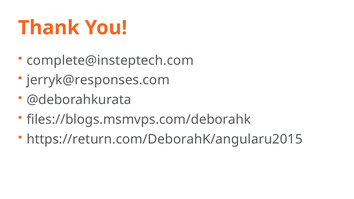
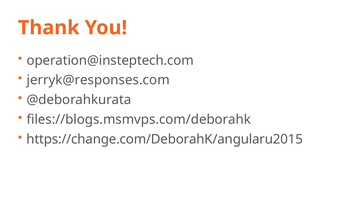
complete@insteptech.com: complete@insteptech.com -> operation@insteptech.com
https://return.com/DeborahK/angularu2015: https://return.com/DeborahK/angularu2015 -> https://change.com/DeborahK/angularu2015
